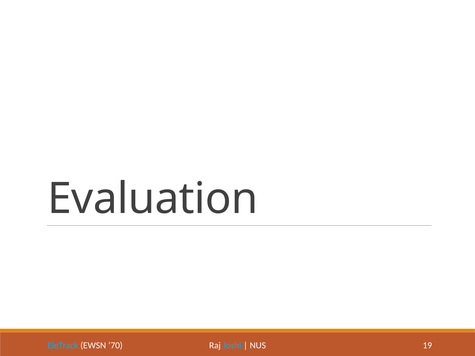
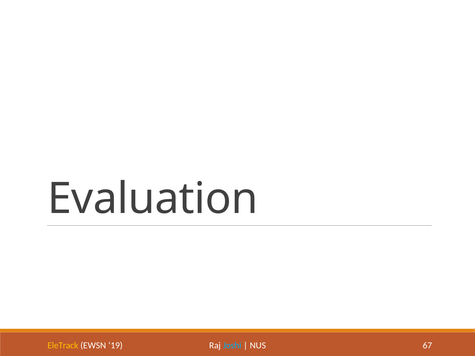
19: 19 -> 67
EleTrack colour: light blue -> yellow
70: 70 -> 19
